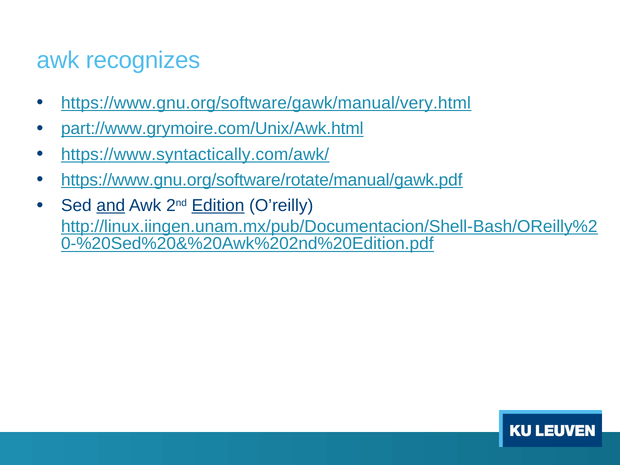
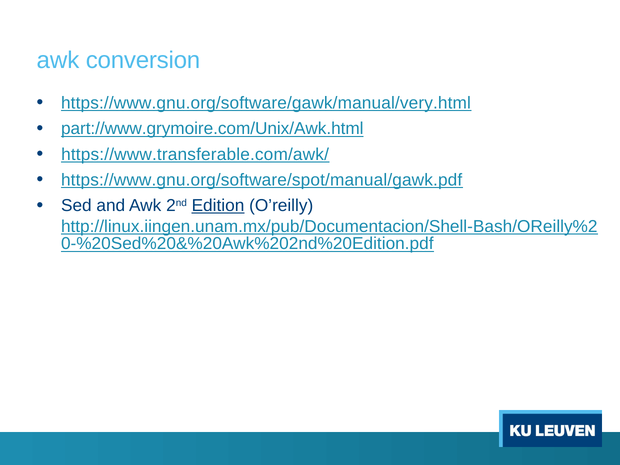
recognizes: recognizes -> conversion
https://www.syntactically.com/awk/: https://www.syntactically.com/awk/ -> https://www.transferable.com/awk/
https://www.gnu.org/software/rotate/manual/gawk.pdf: https://www.gnu.org/software/rotate/manual/gawk.pdf -> https://www.gnu.org/software/spot/manual/gawk.pdf
and underline: present -> none
